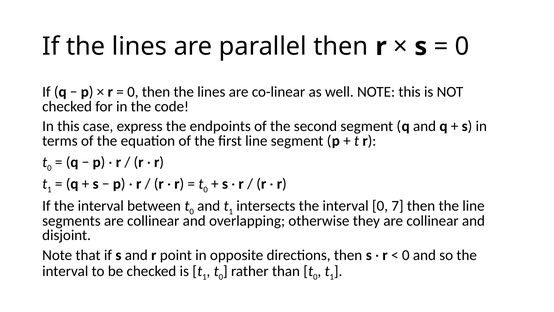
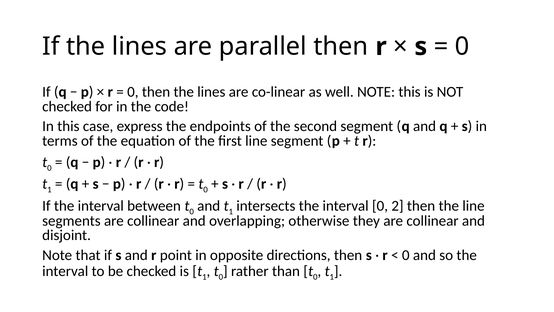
7: 7 -> 2
